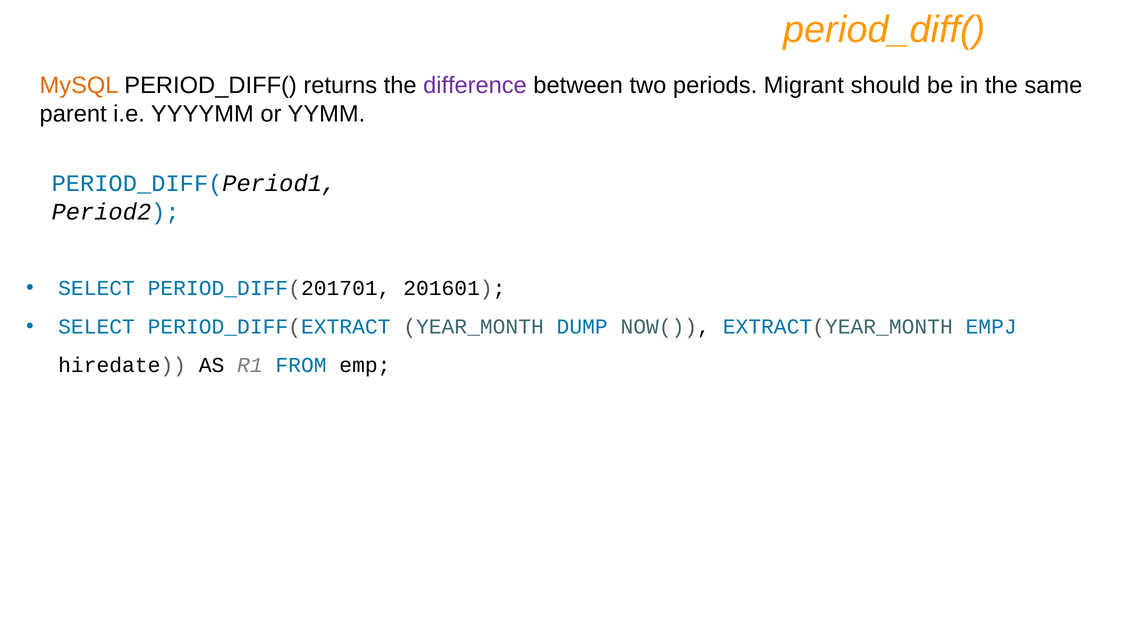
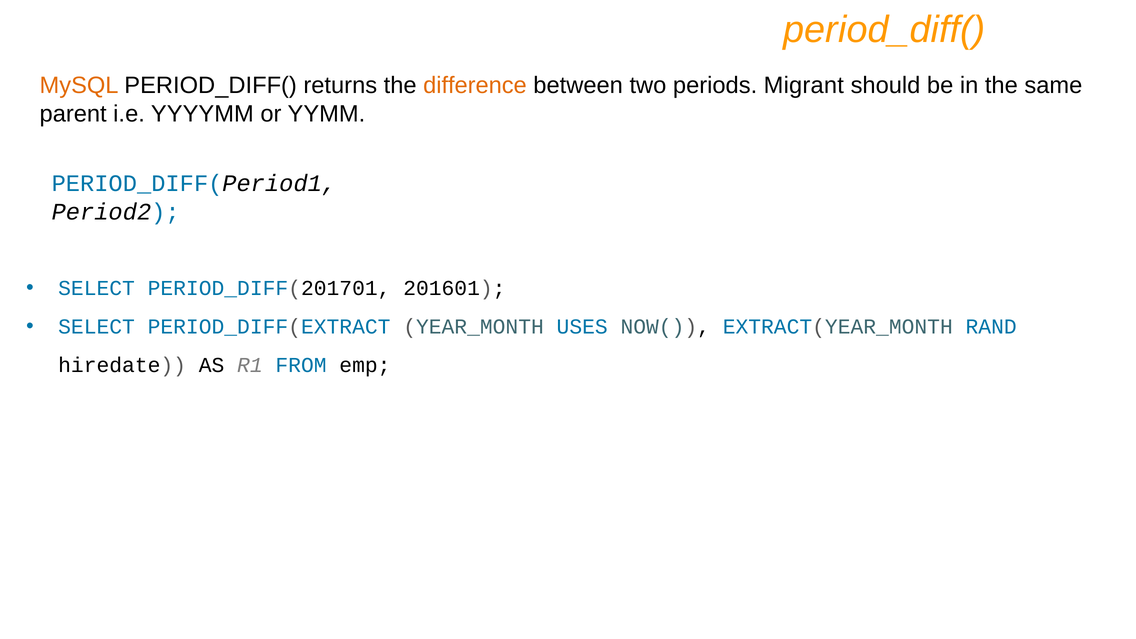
difference colour: purple -> orange
DUMP: DUMP -> USES
EMPJ: EMPJ -> RAND
